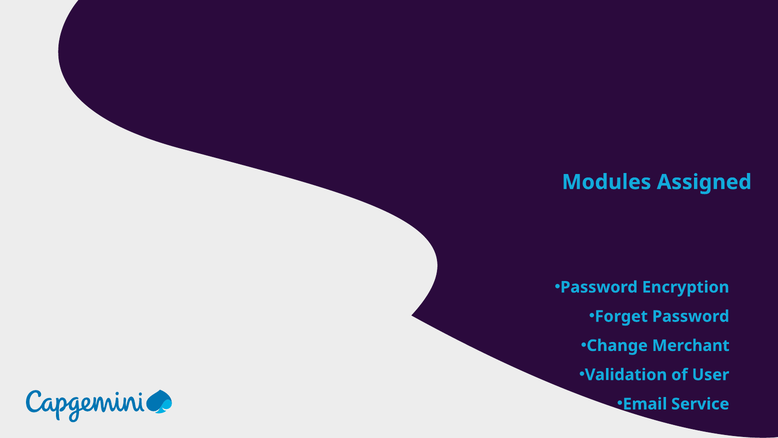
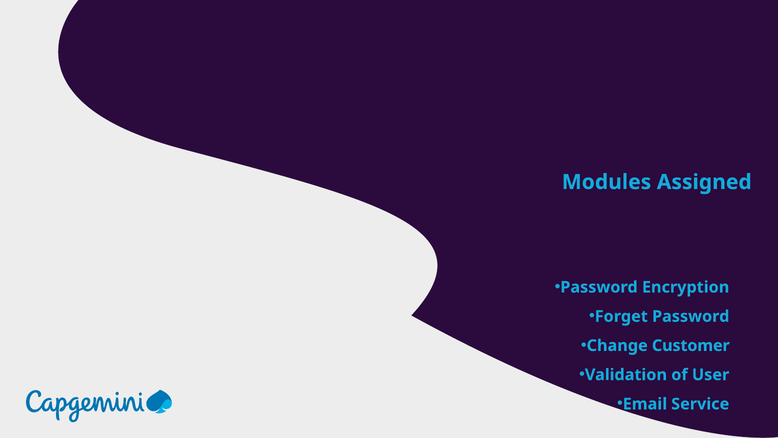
Merchant: Merchant -> Customer
